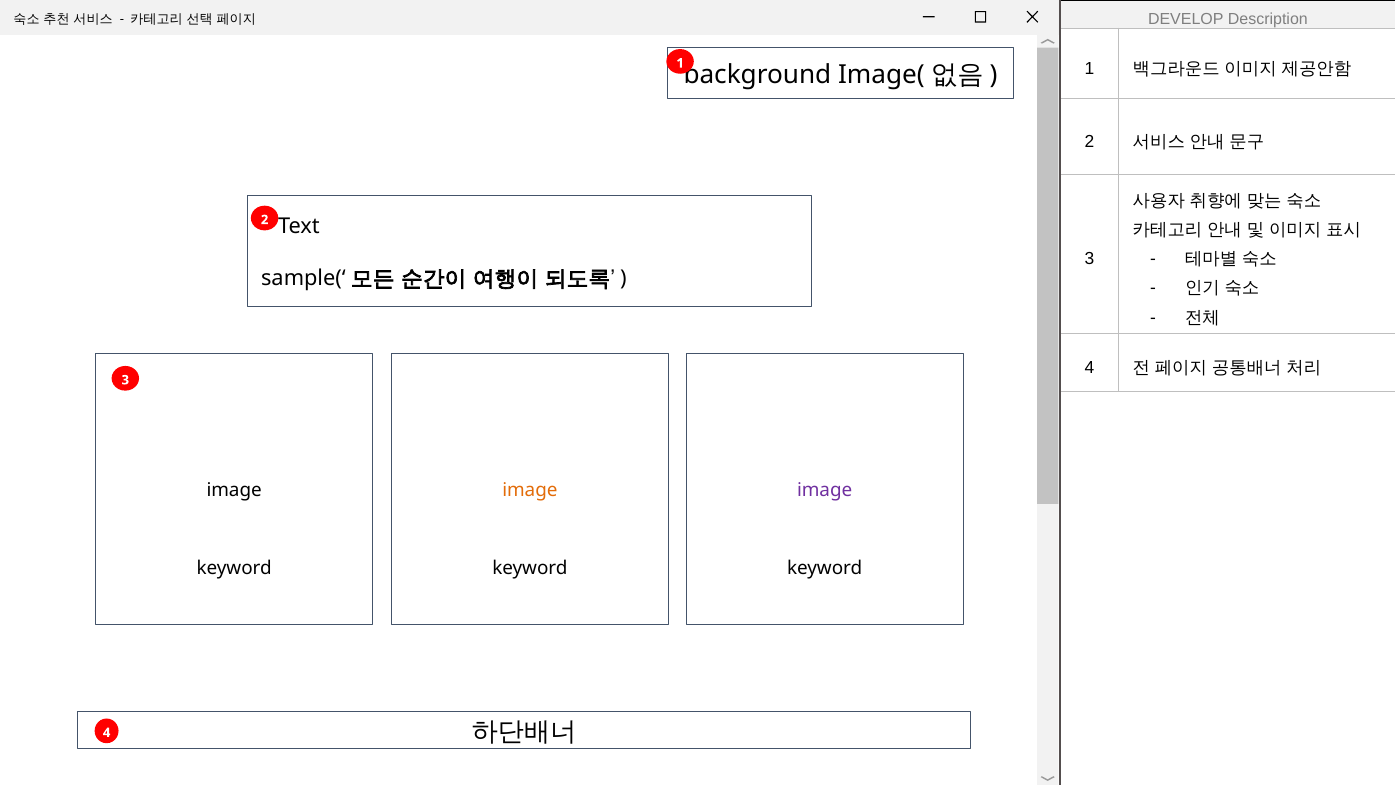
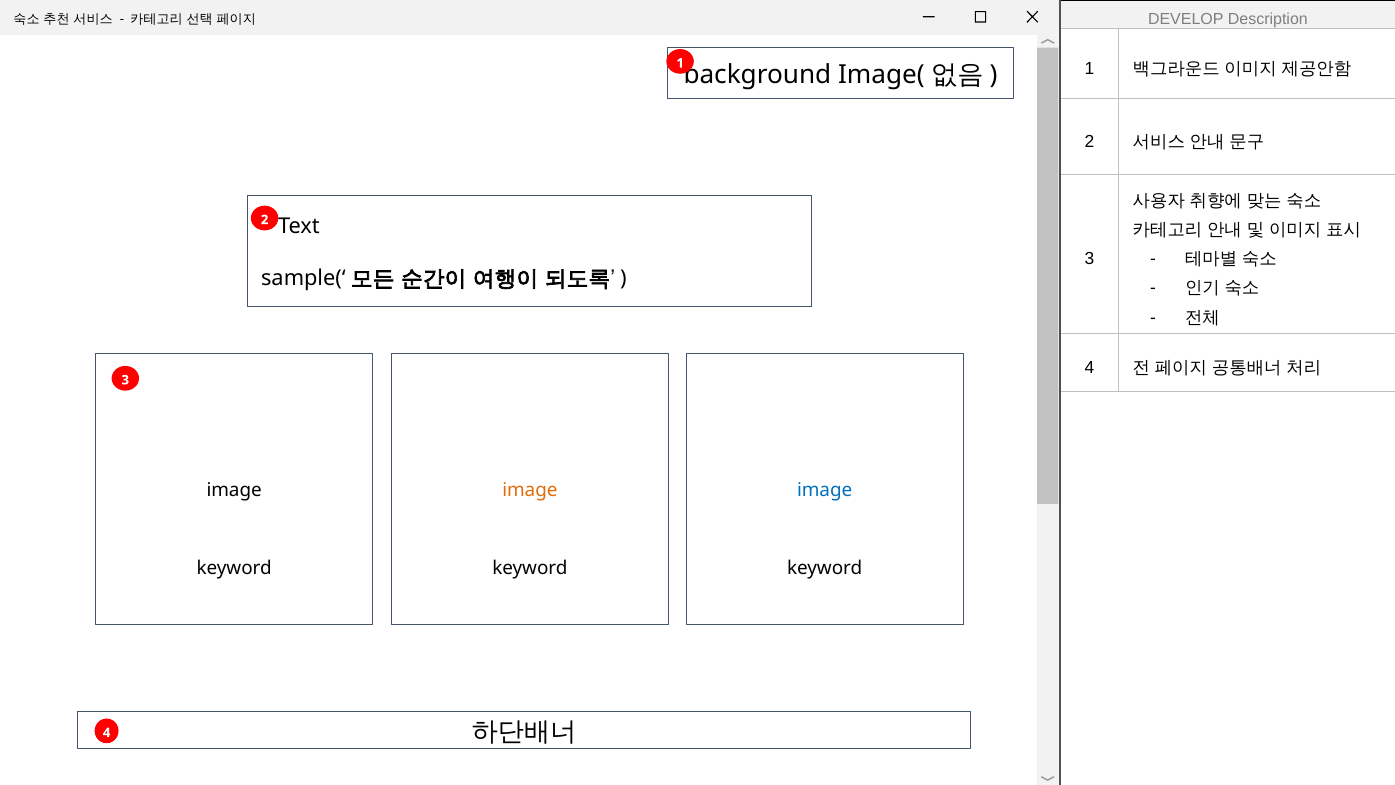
image at (825, 490) colour: purple -> blue
